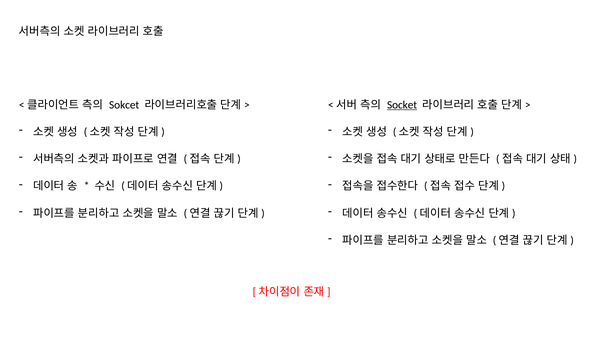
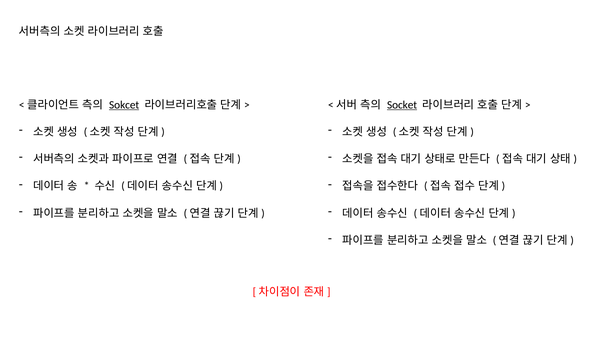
Sokcet underline: none -> present
